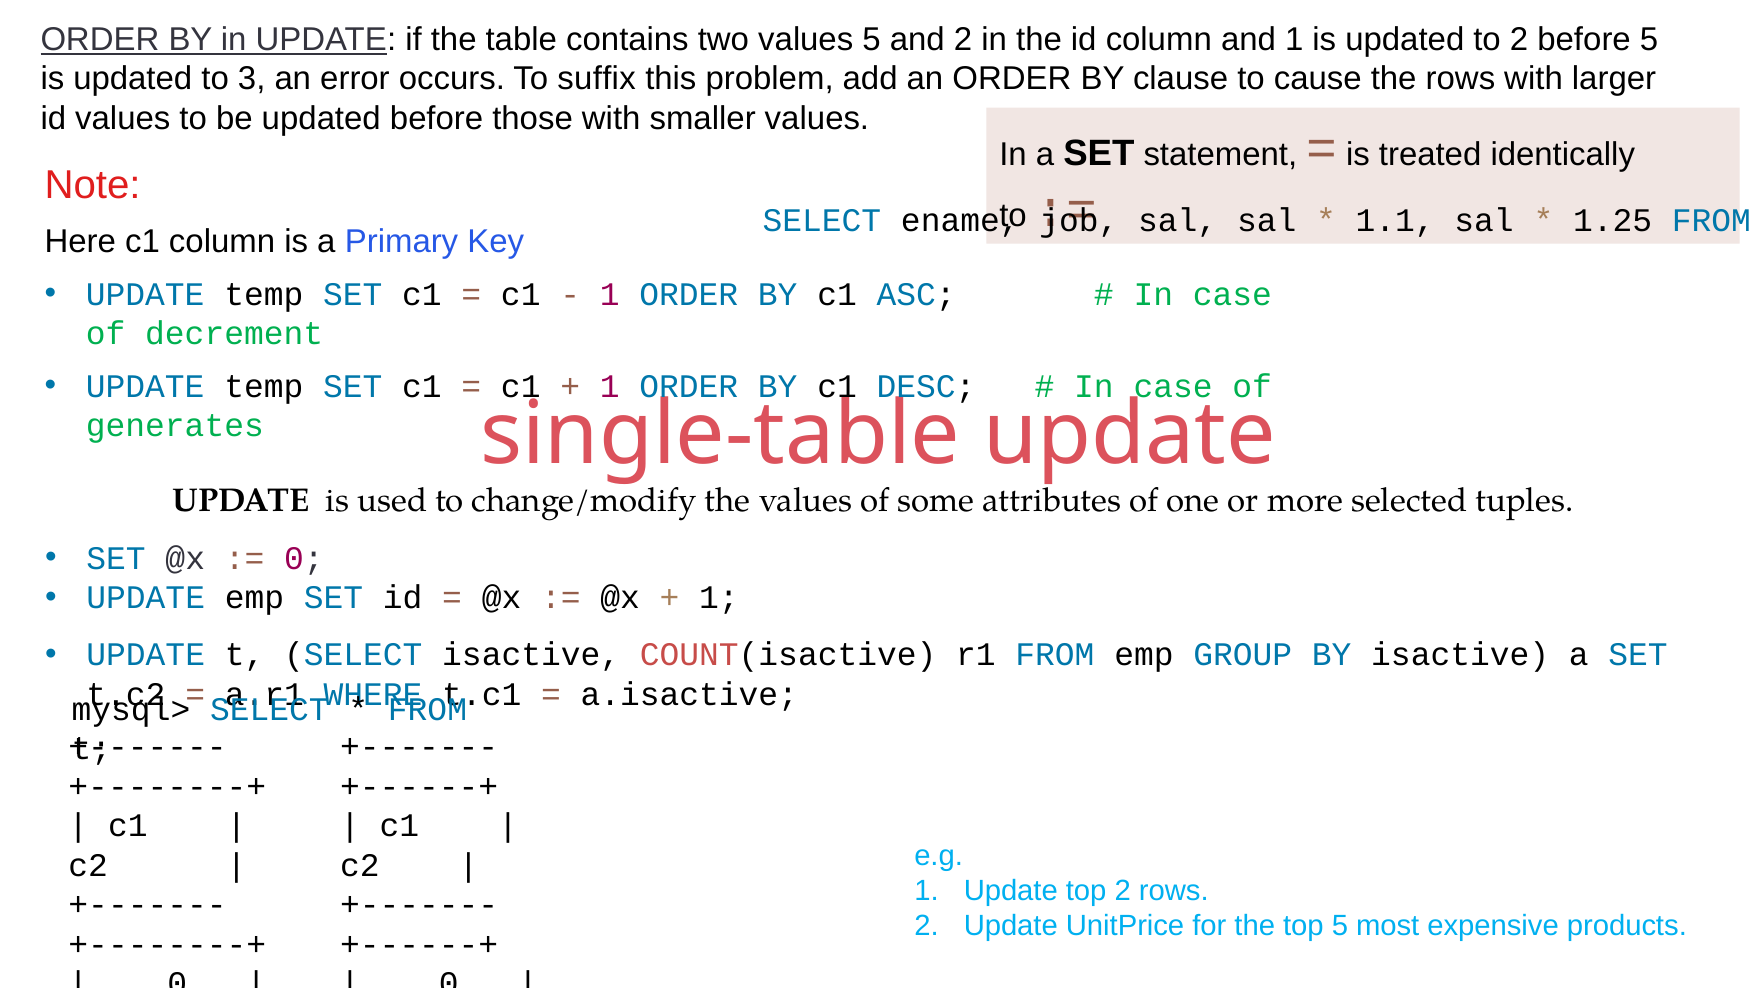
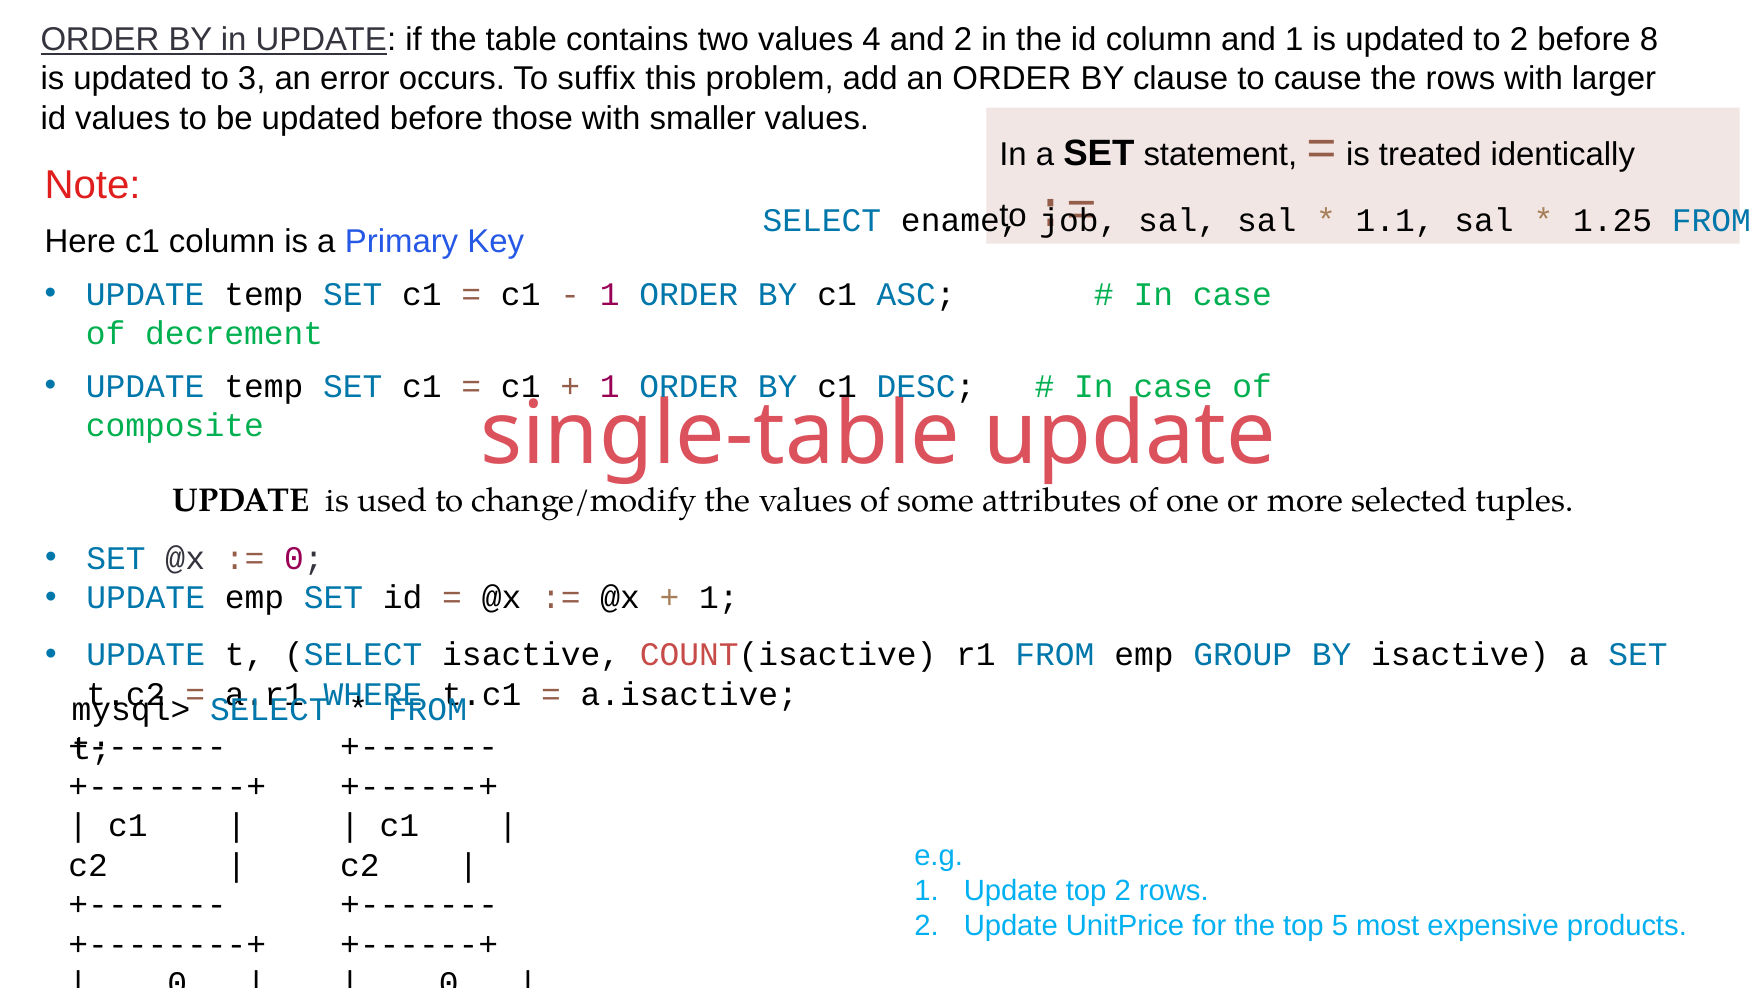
values 5: 5 -> 4
before 5: 5 -> 8
generates: generates -> composite
